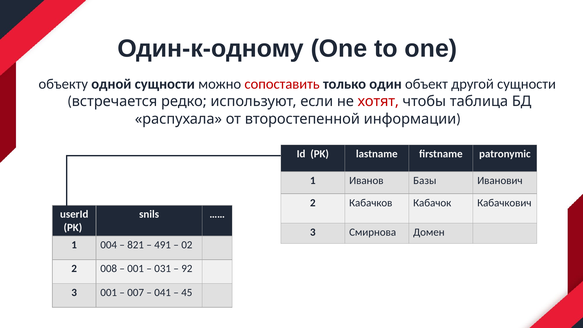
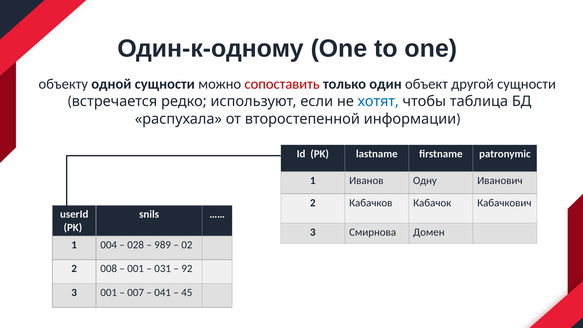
хотят colour: red -> blue
Базы: Базы -> Одну
821: 821 -> 028
491: 491 -> 989
